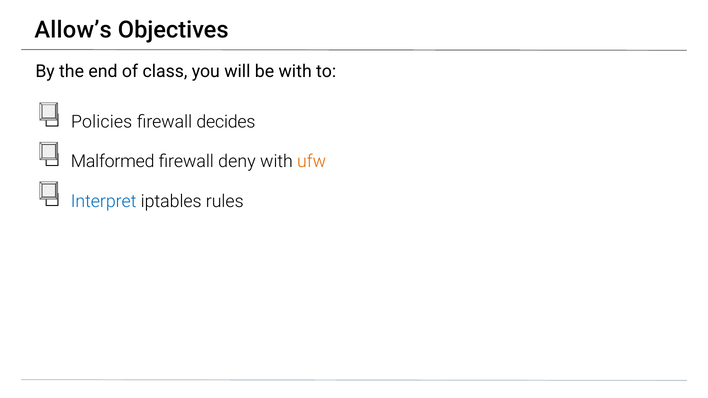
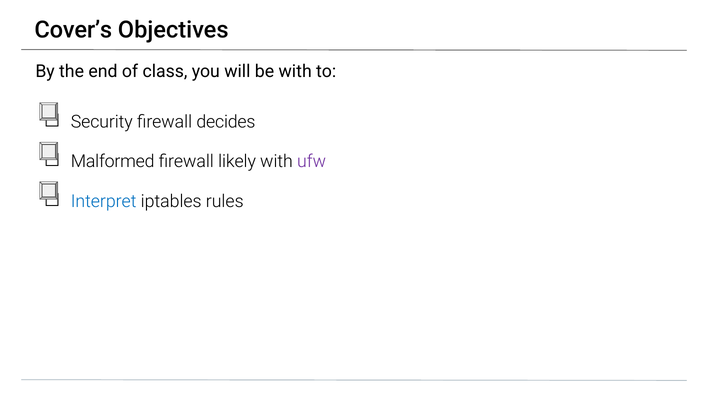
Allow’s: Allow’s -> Cover’s
Policies: Policies -> Security
deny: deny -> likely
ufw colour: orange -> purple
